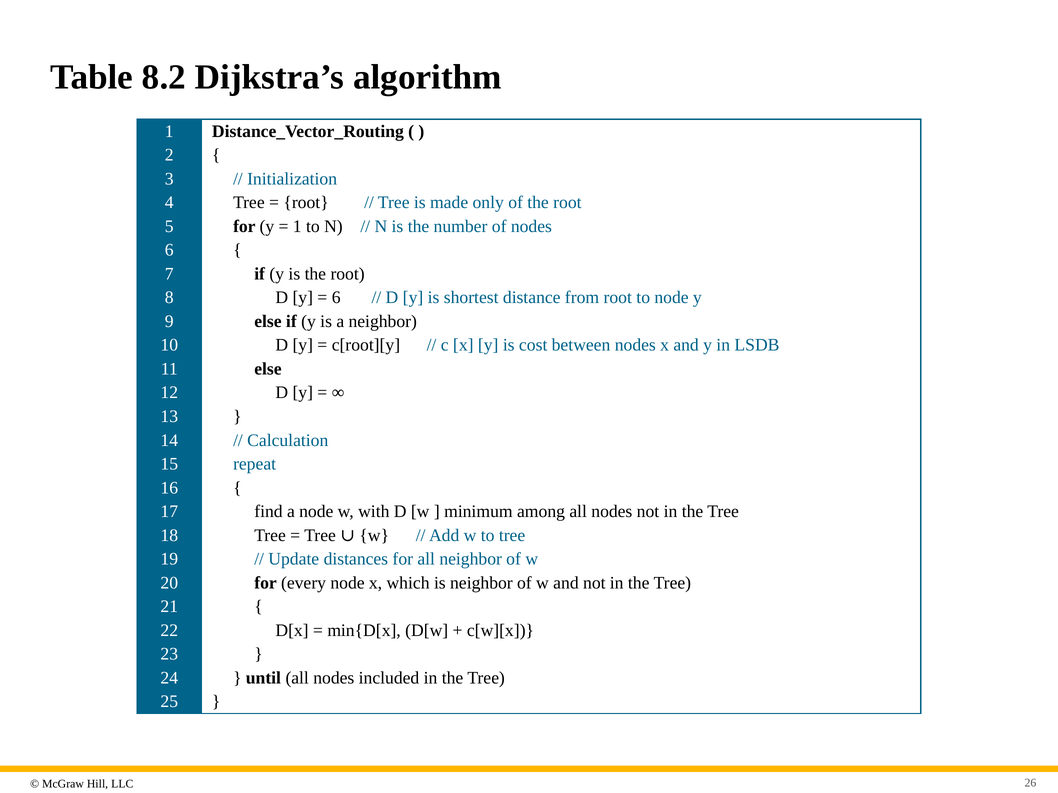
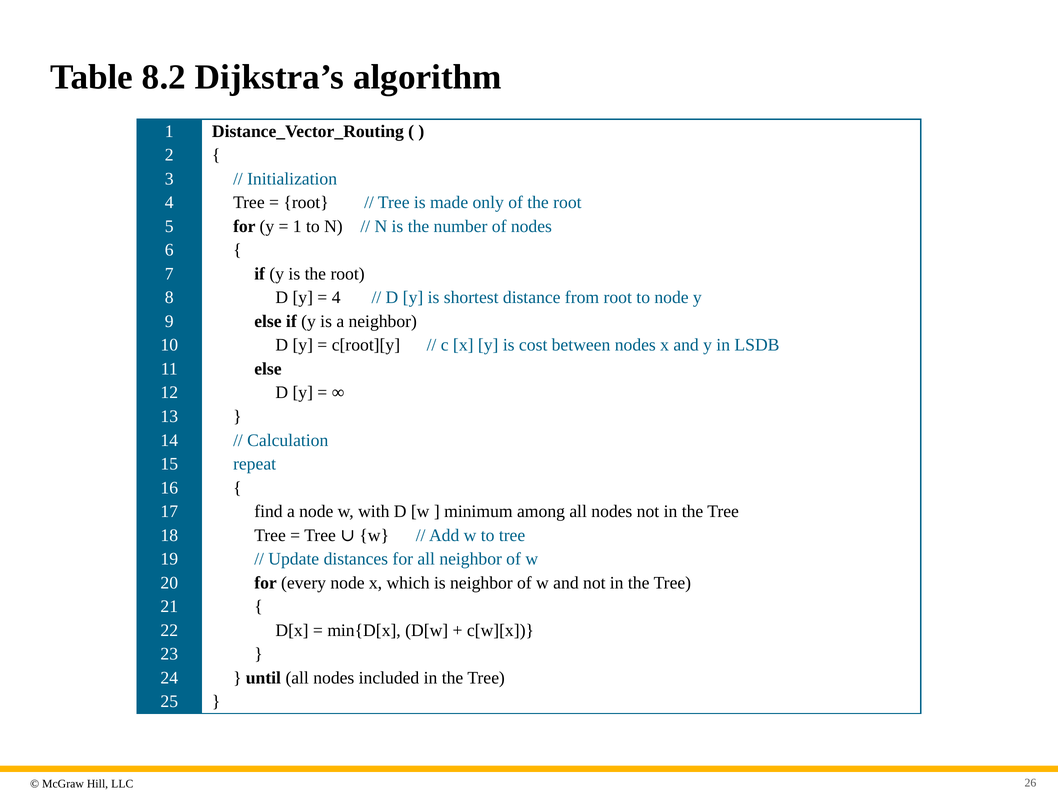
6 at (336, 298): 6 -> 4
